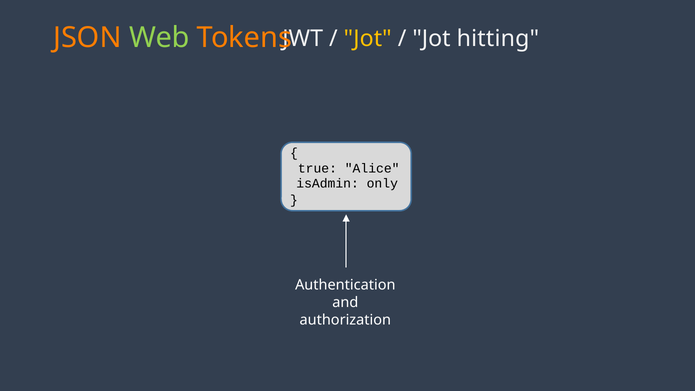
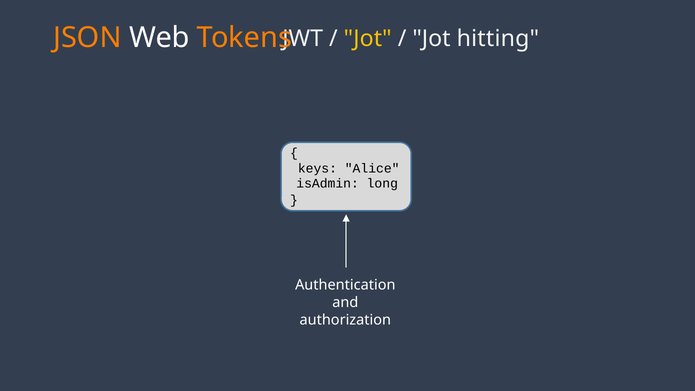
Web colour: light green -> white
true: true -> keys
only: only -> long
